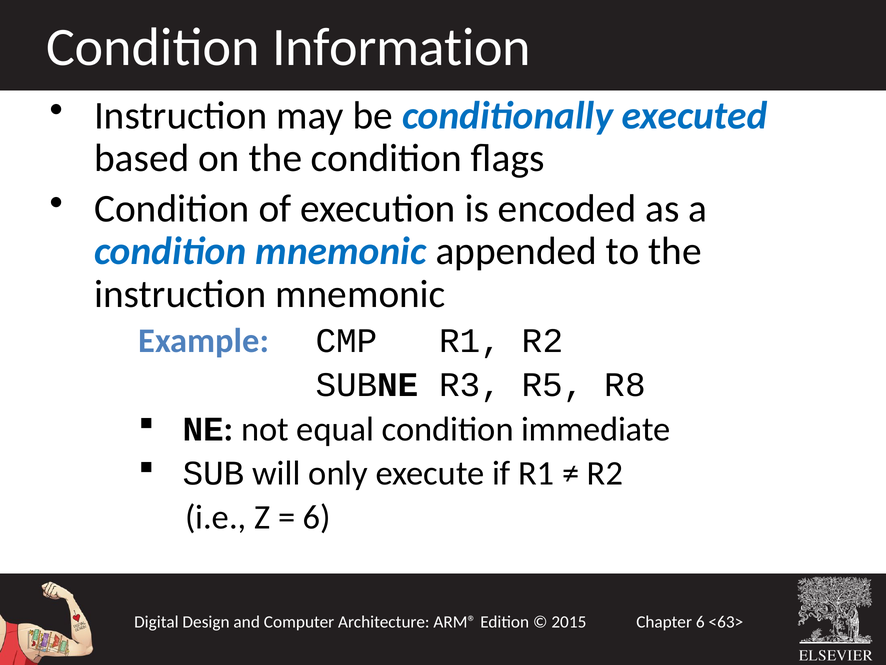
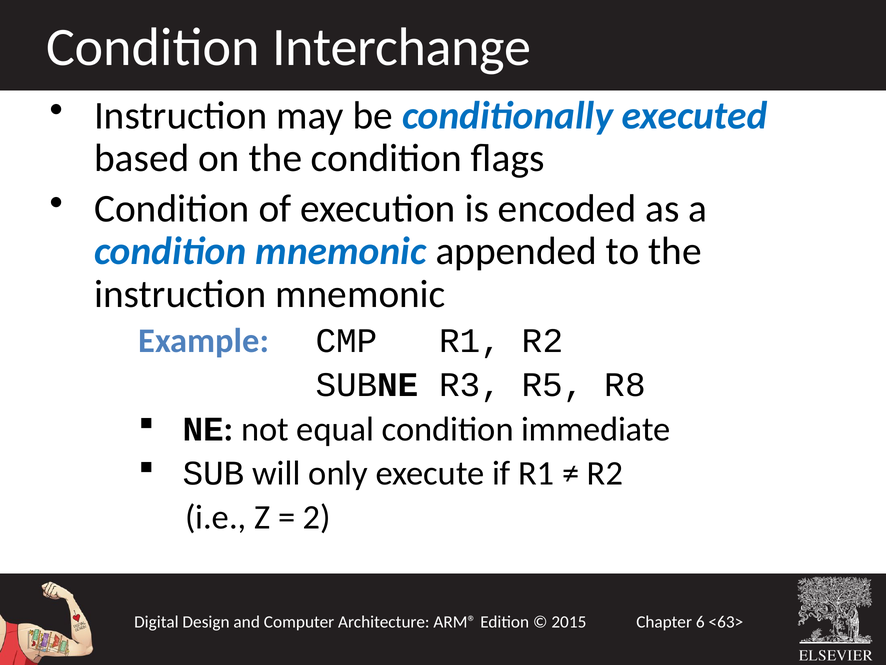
Information: Information -> Interchange
6 at (317, 517): 6 -> 2
